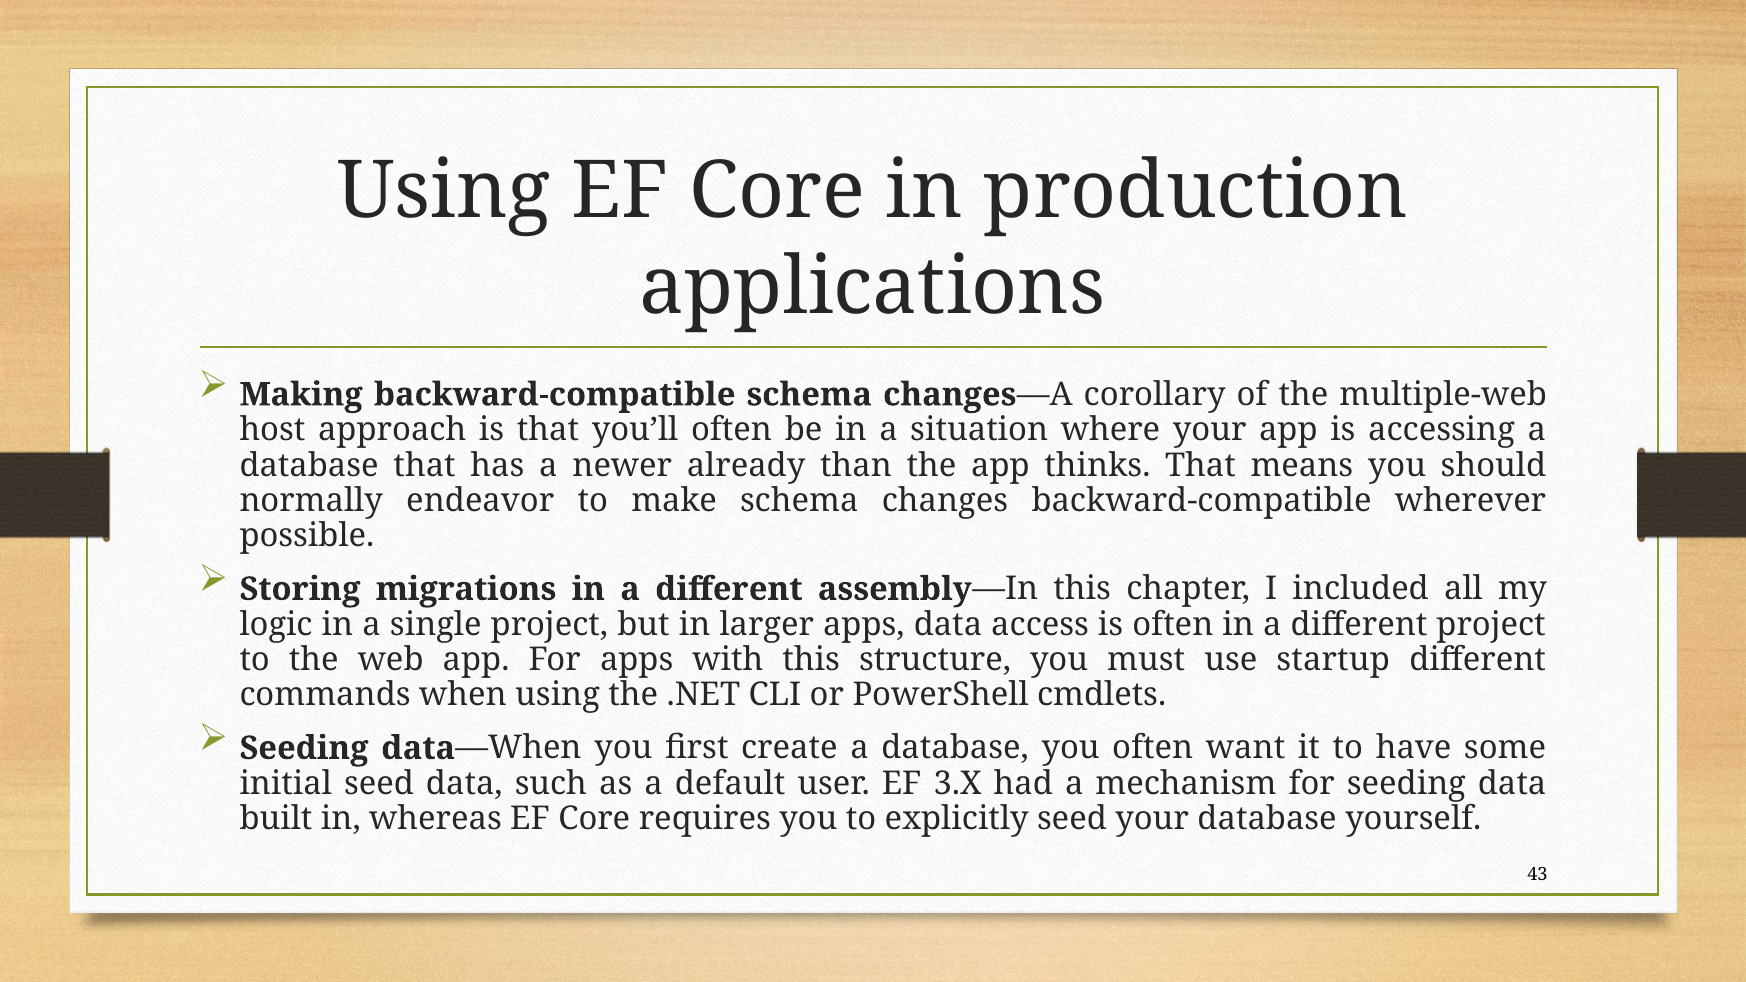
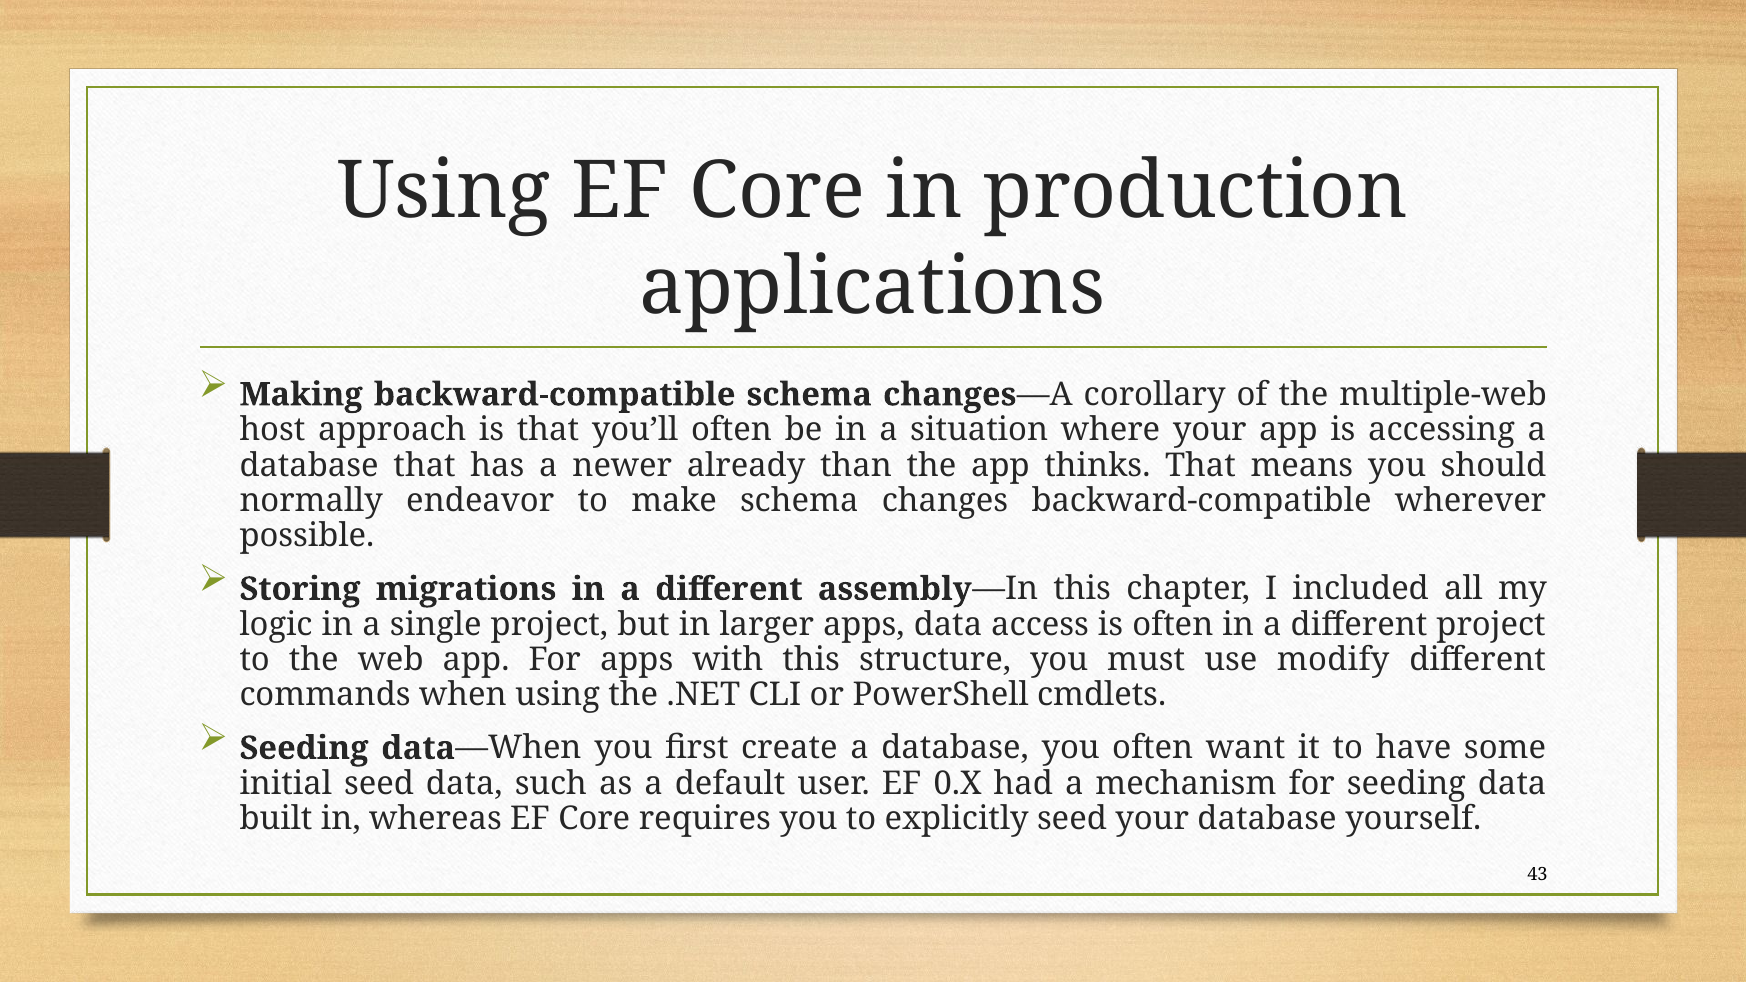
startup: startup -> modify
3.X: 3.X -> 0.X
